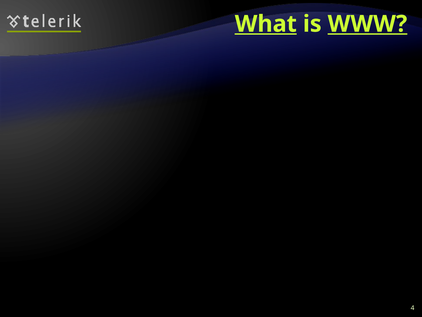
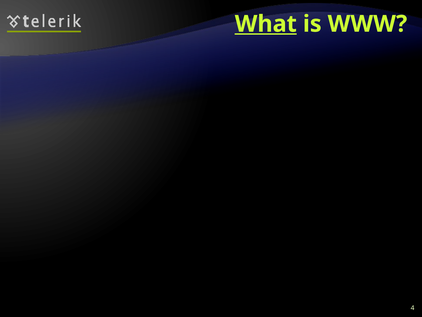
WWW at (367, 24) underline: present -> none
